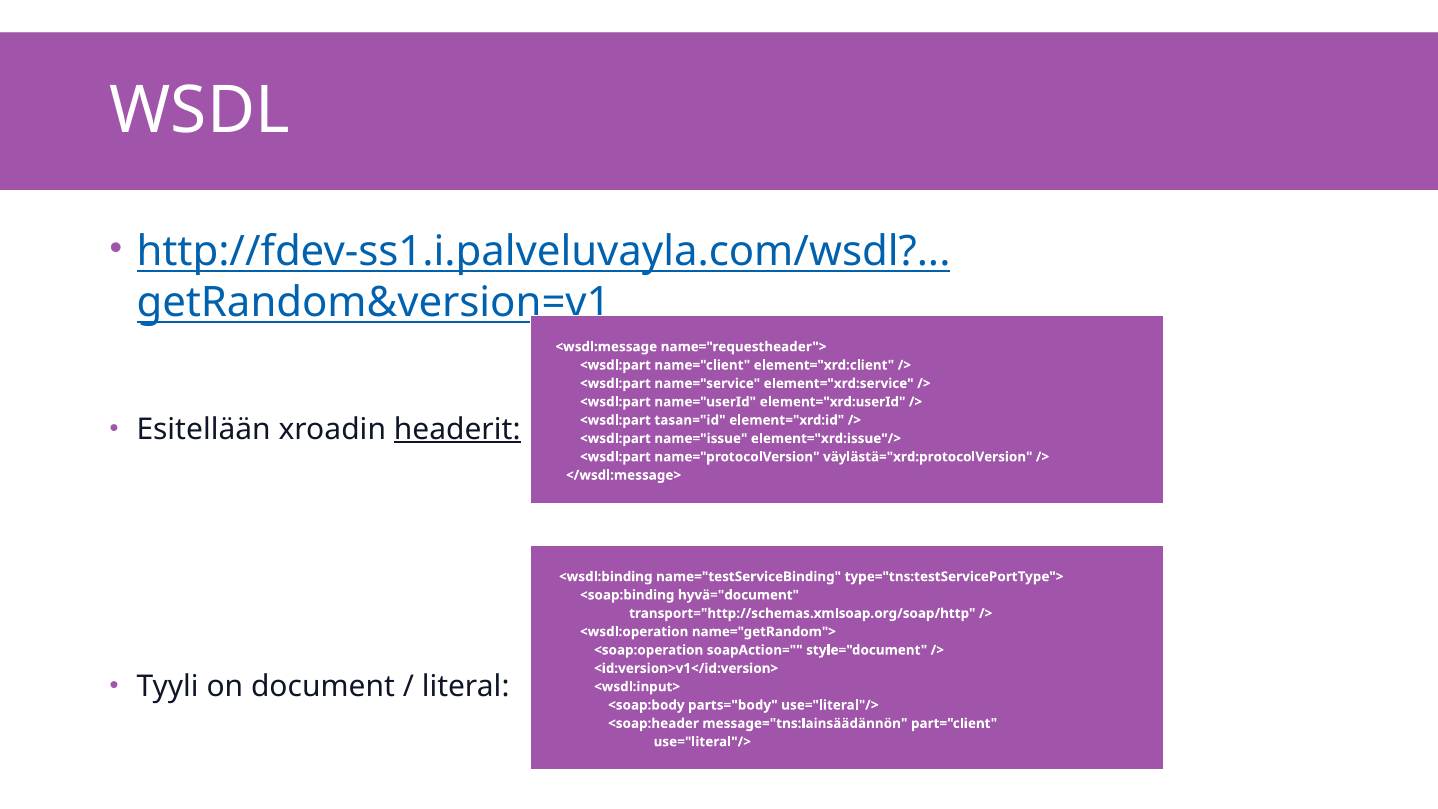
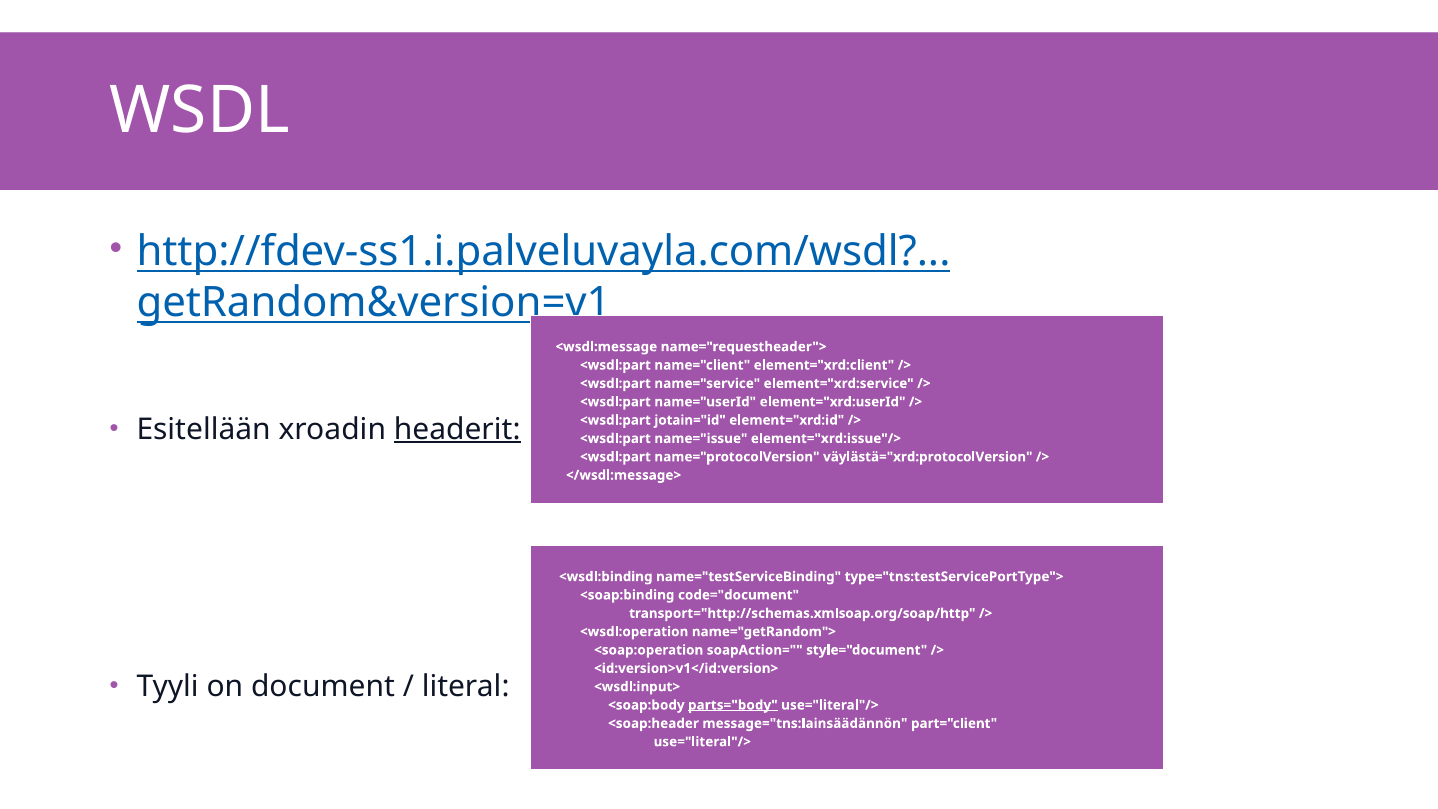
tasan="id: tasan="id -> jotain="id
hyvä="document: hyvä="document -> code="document
parts="body underline: none -> present
